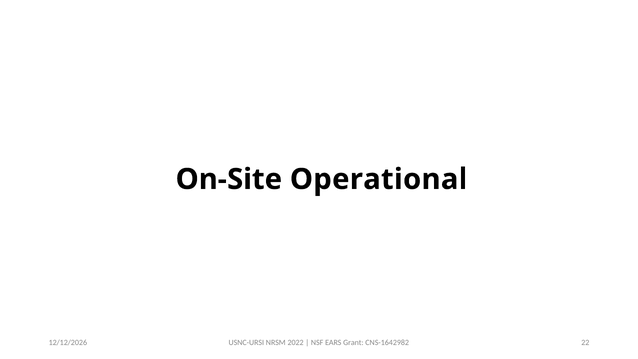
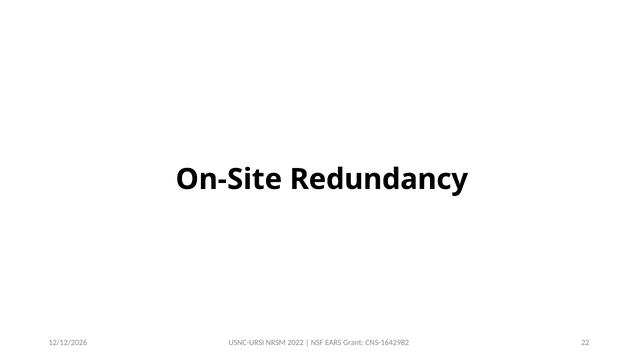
Operational: Operational -> Redundancy
